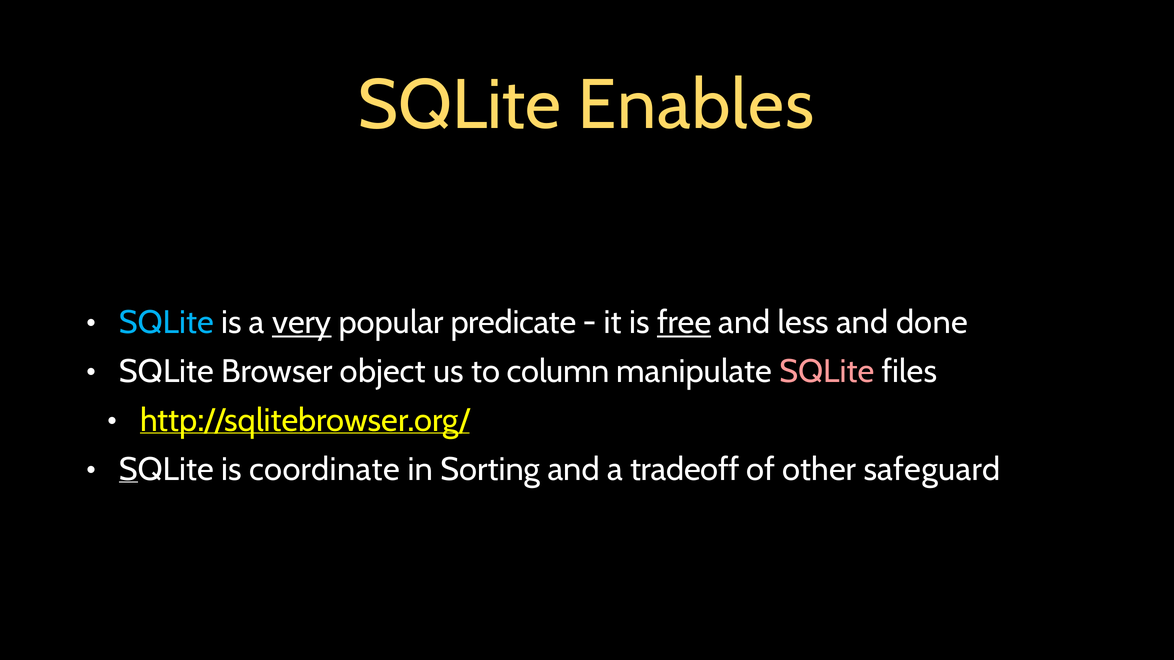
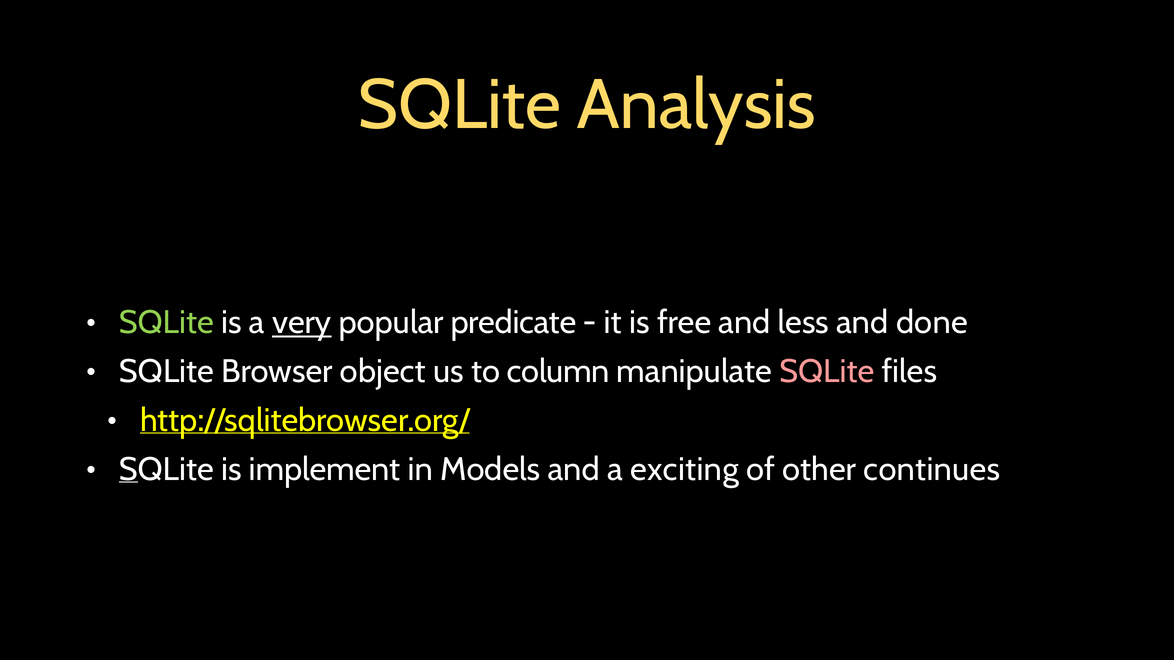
Enables: Enables -> Analysis
SQLite at (166, 323) colour: light blue -> light green
free underline: present -> none
coordinate: coordinate -> implement
Sorting: Sorting -> Models
tradeoff: tradeoff -> exciting
safeguard: safeguard -> continues
